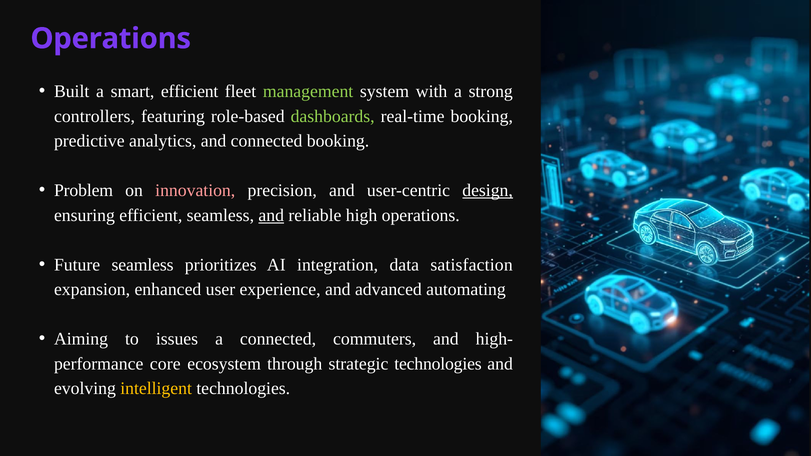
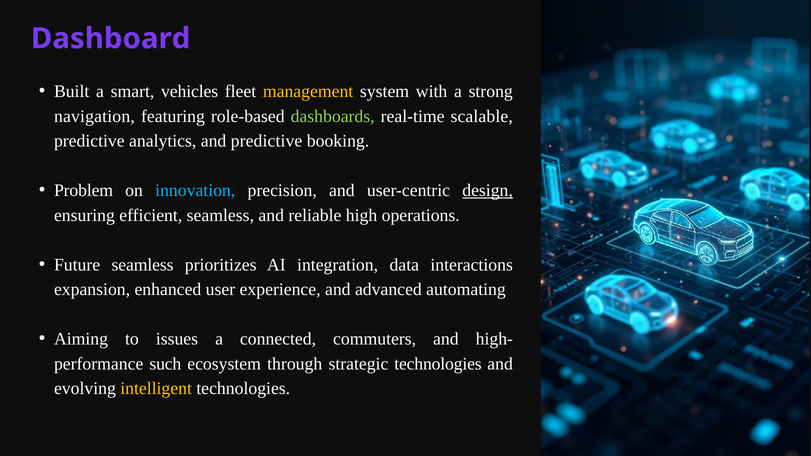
Operations at (111, 39): Operations -> Dashboard
smart efficient: efficient -> vehicles
management colour: light green -> yellow
controllers: controllers -> navigation
real-time booking: booking -> scalable
and connected: connected -> predictive
innovation colour: pink -> light blue
and at (271, 215) underline: present -> none
satisfaction: satisfaction -> interactions
core: core -> such
